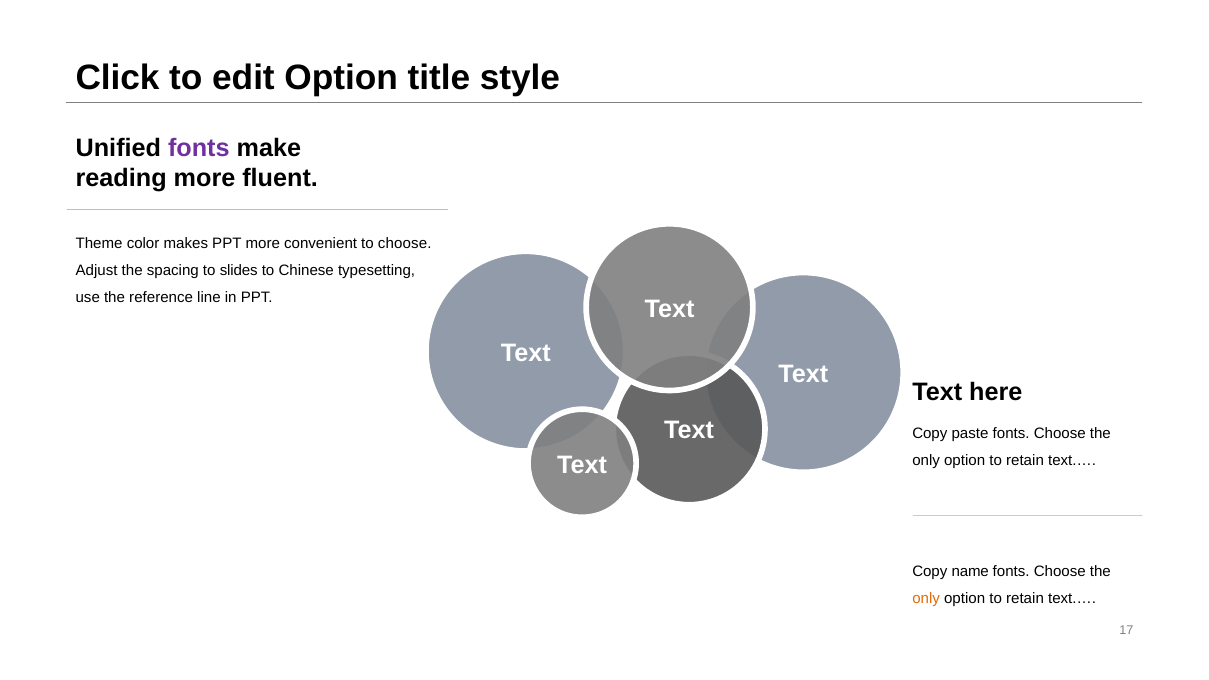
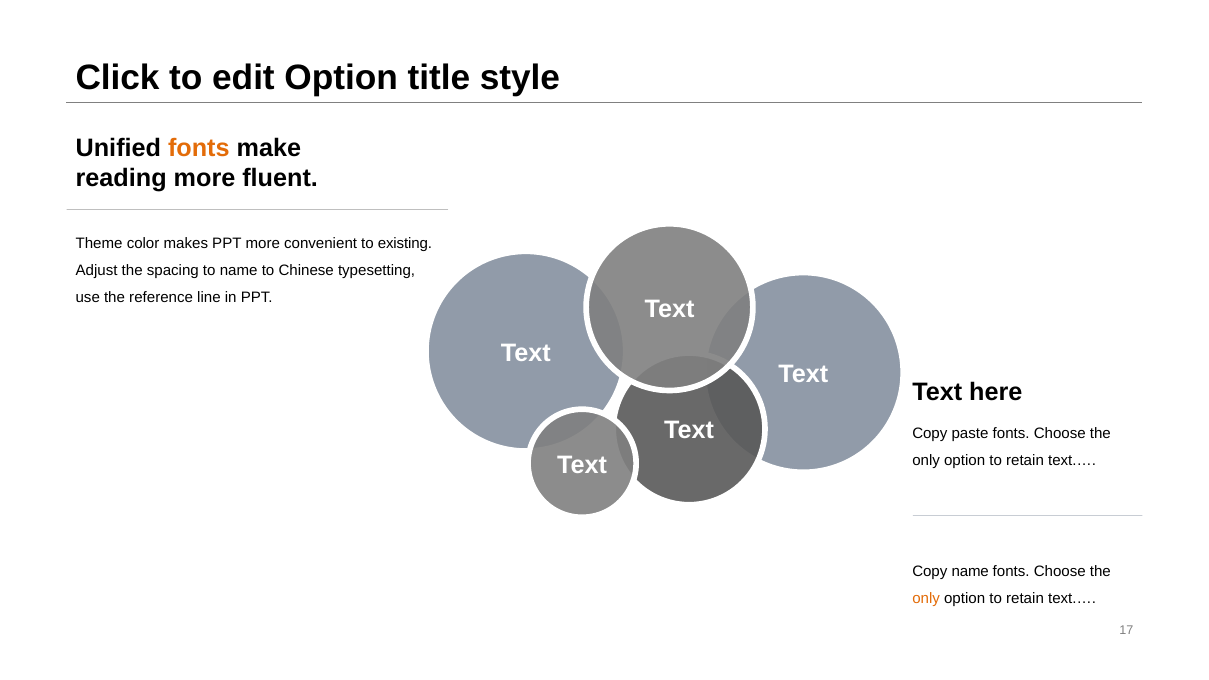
fonts at (199, 148) colour: purple -> orange
to choose: choose -> existing
to slides: slides -> name
